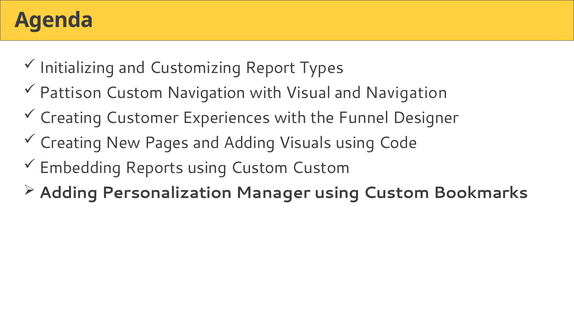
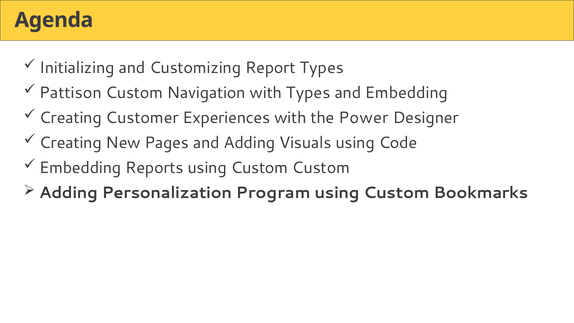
with Visual: Visual -> Types
and Navigation: Navigation -> Embedding
Funnel: Funnel -> Power
Manager: Manager -> Program
